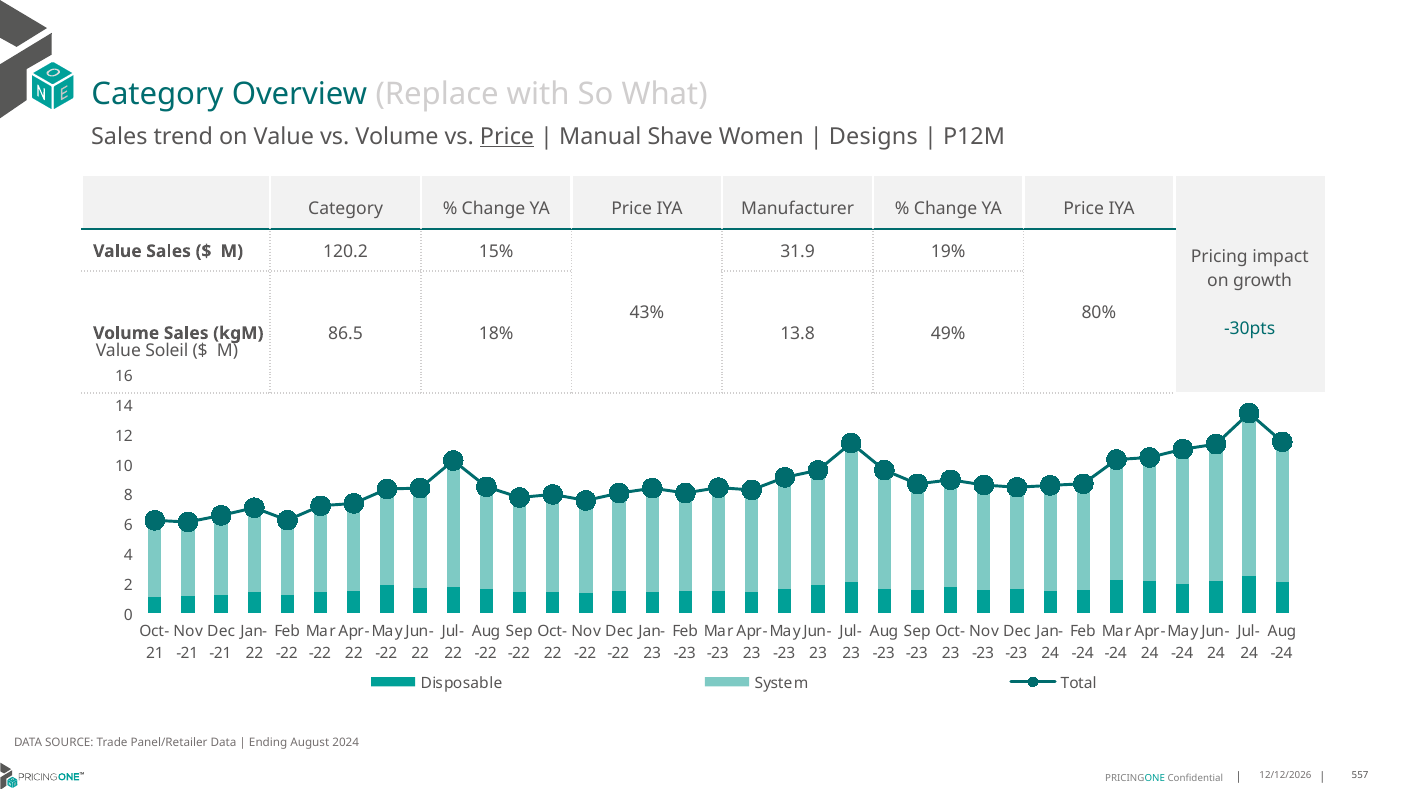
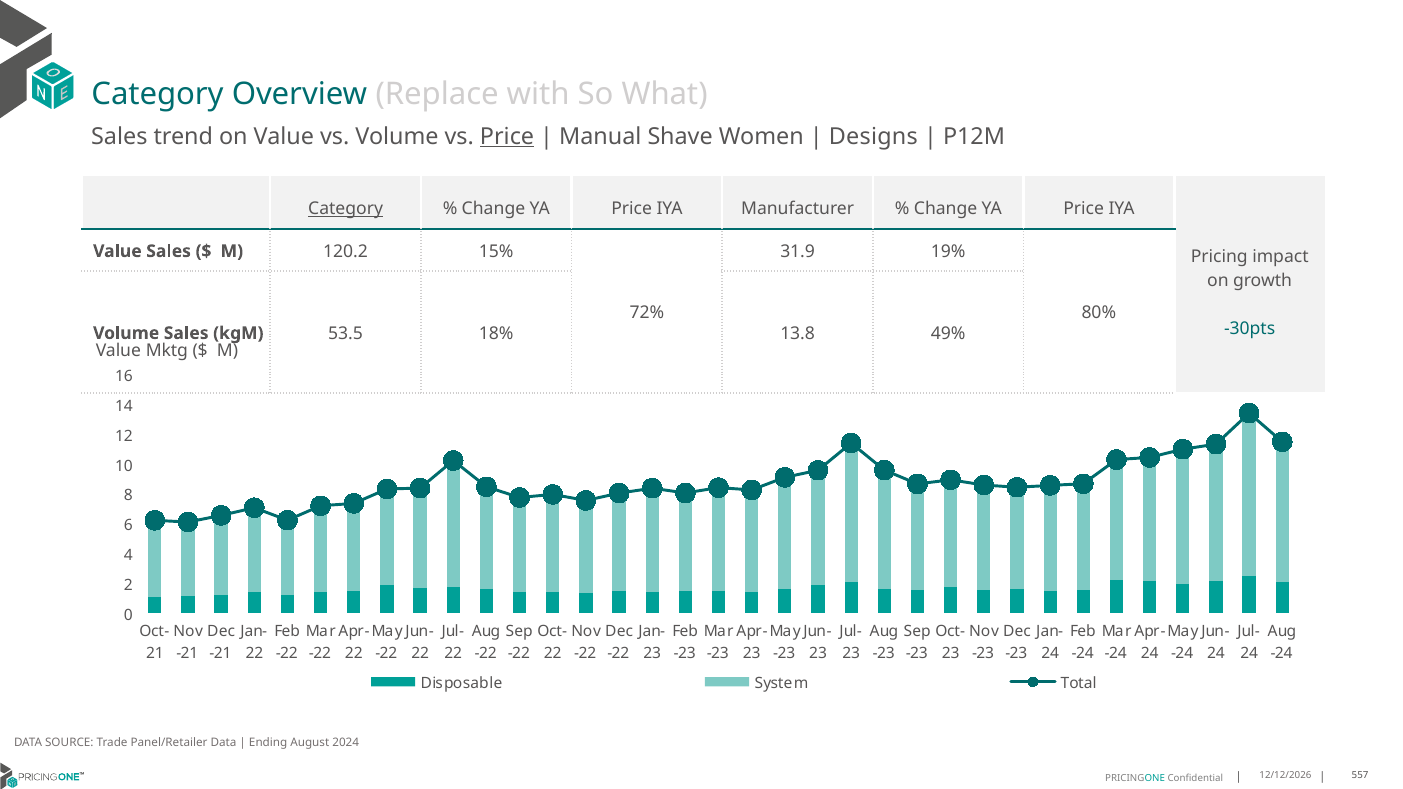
Category at (346, 209) underline: none -> present
43%: 43% -> 72%
86.5: 86.5 -> 53.5
Soleil: Soleil -> Mktg
